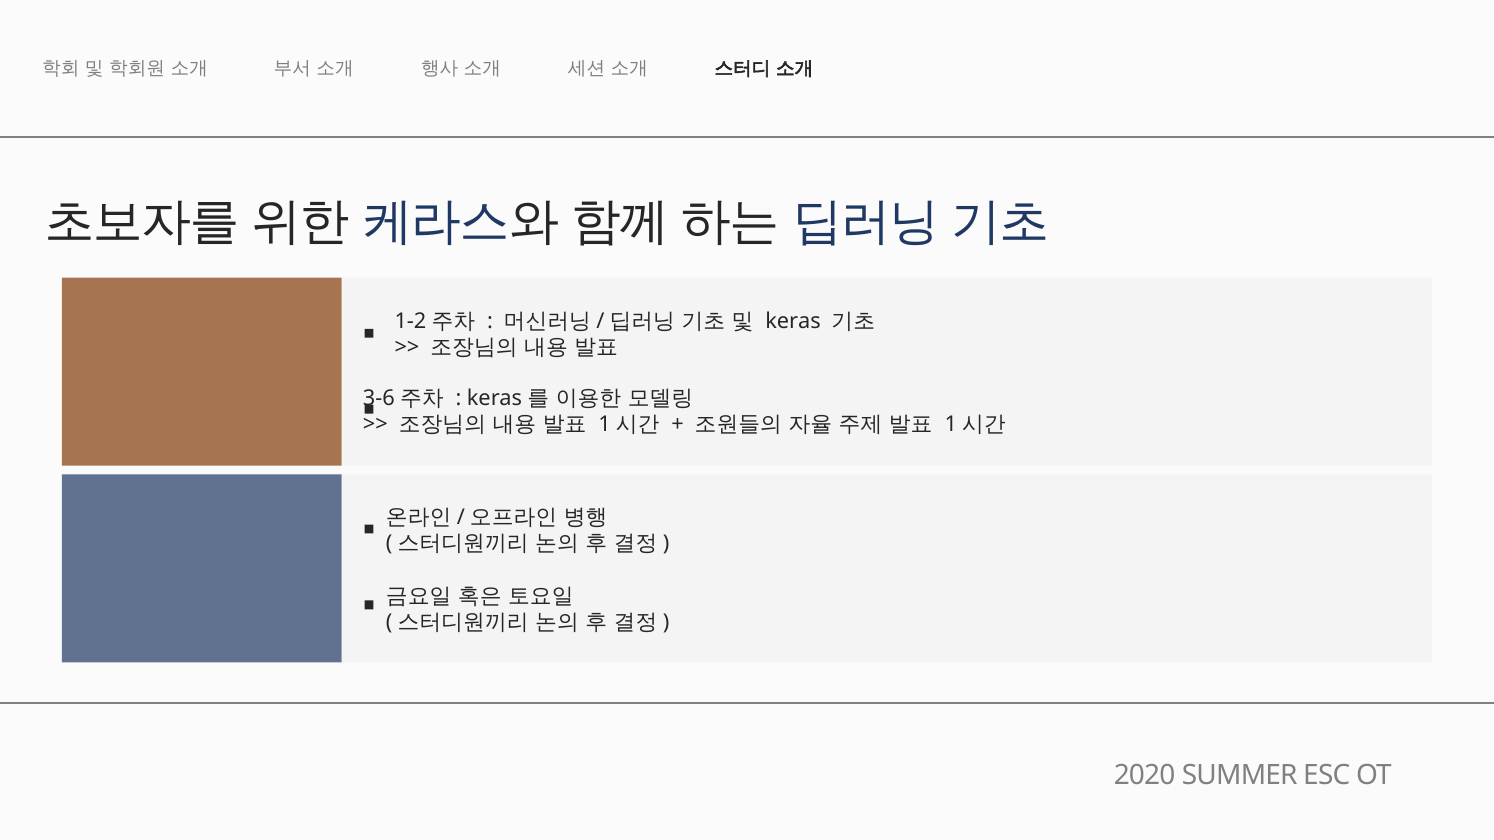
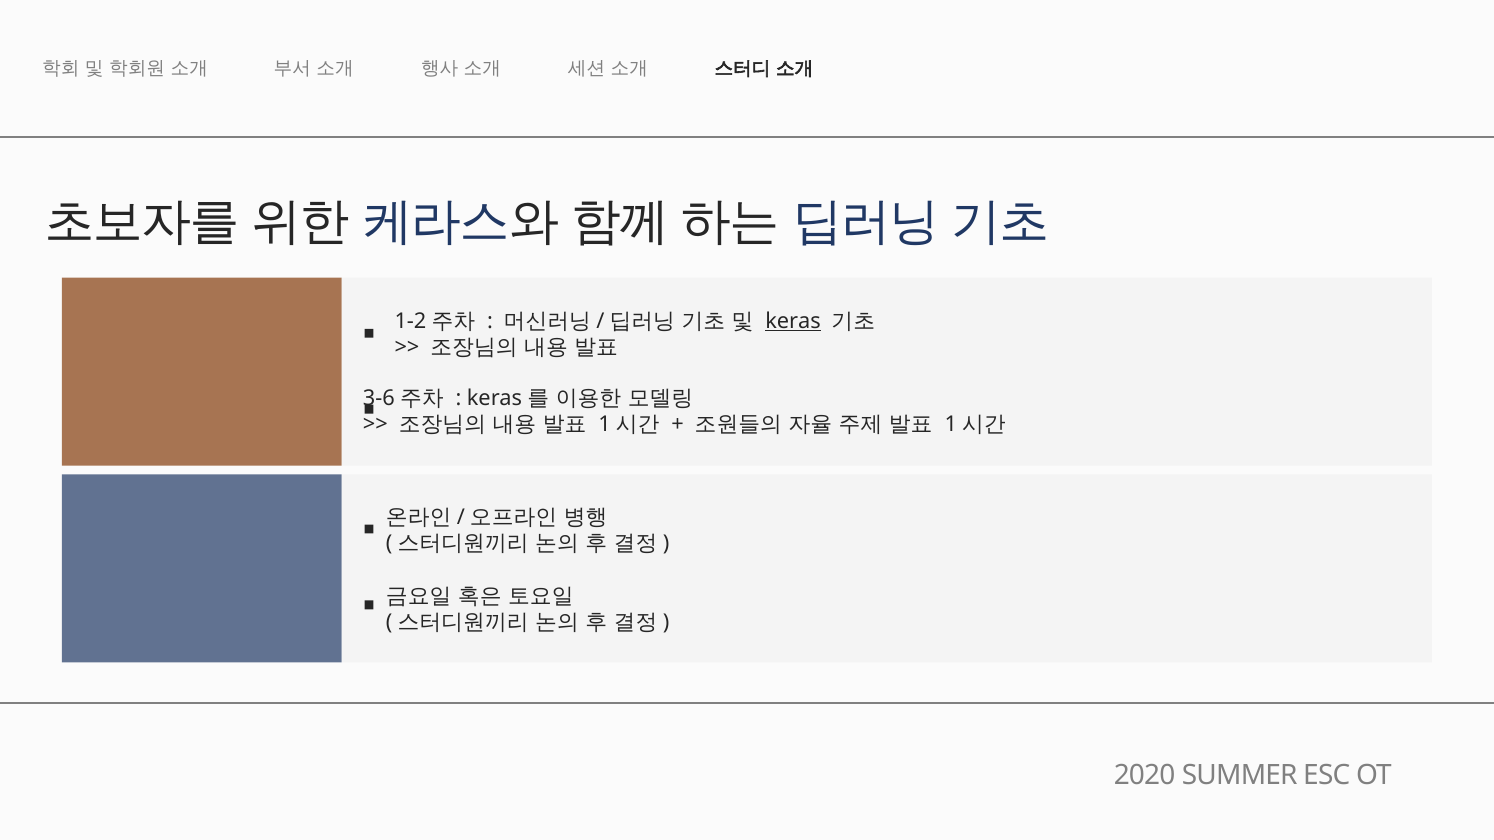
keras underline: none -> present
